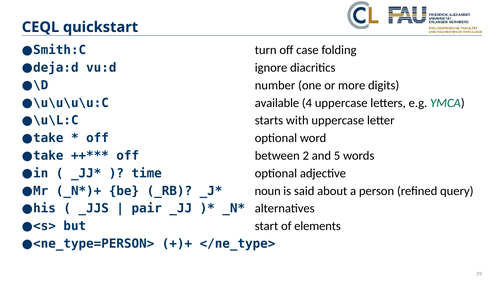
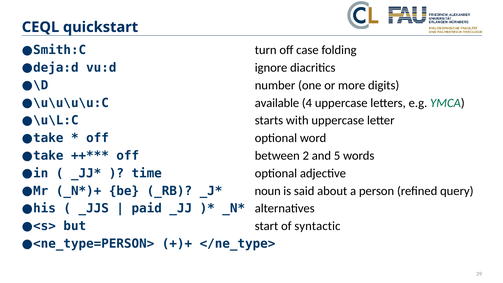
pair: pair -> paid
elements: elements -> syntactic
